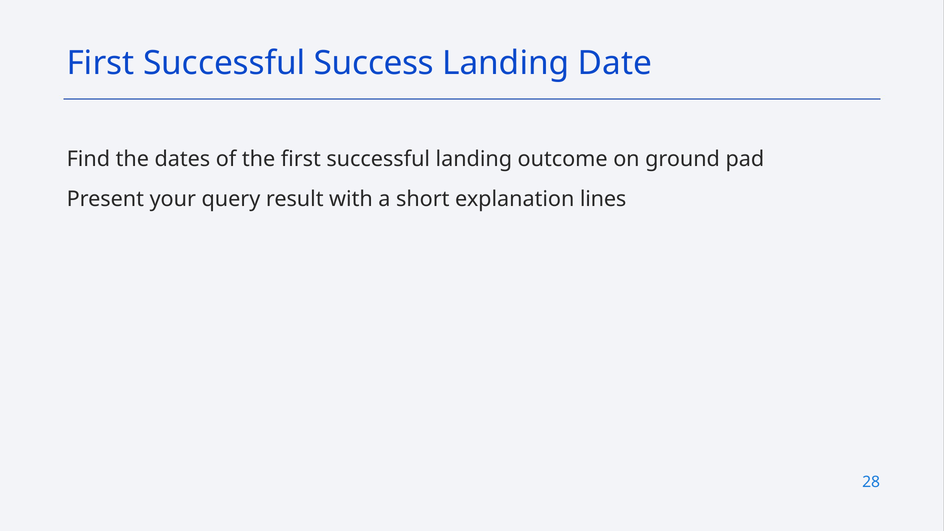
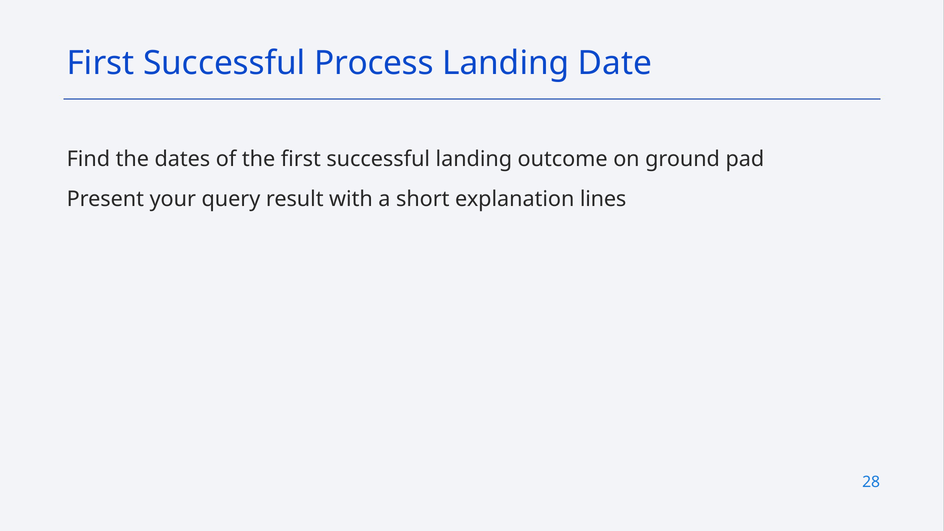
Success: Success -> Process
